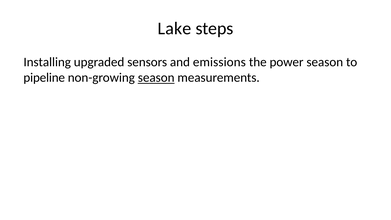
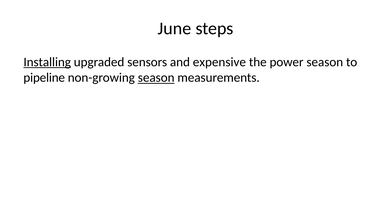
Lake: Lake -> June
Installing underline: none -> present
emissions: emissions -> expensive
